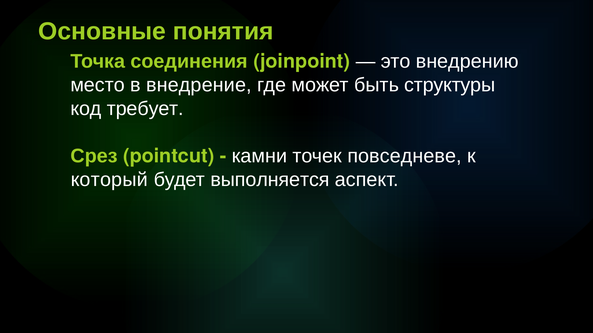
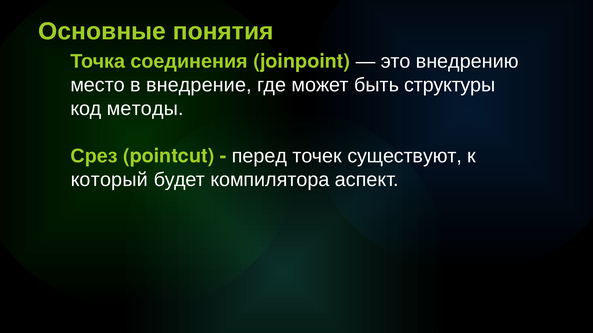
требует: требует -> методы
камни: камни -> перед
повседневе: повседневе -> существуют
выполняется: выполняется -> компилятора
